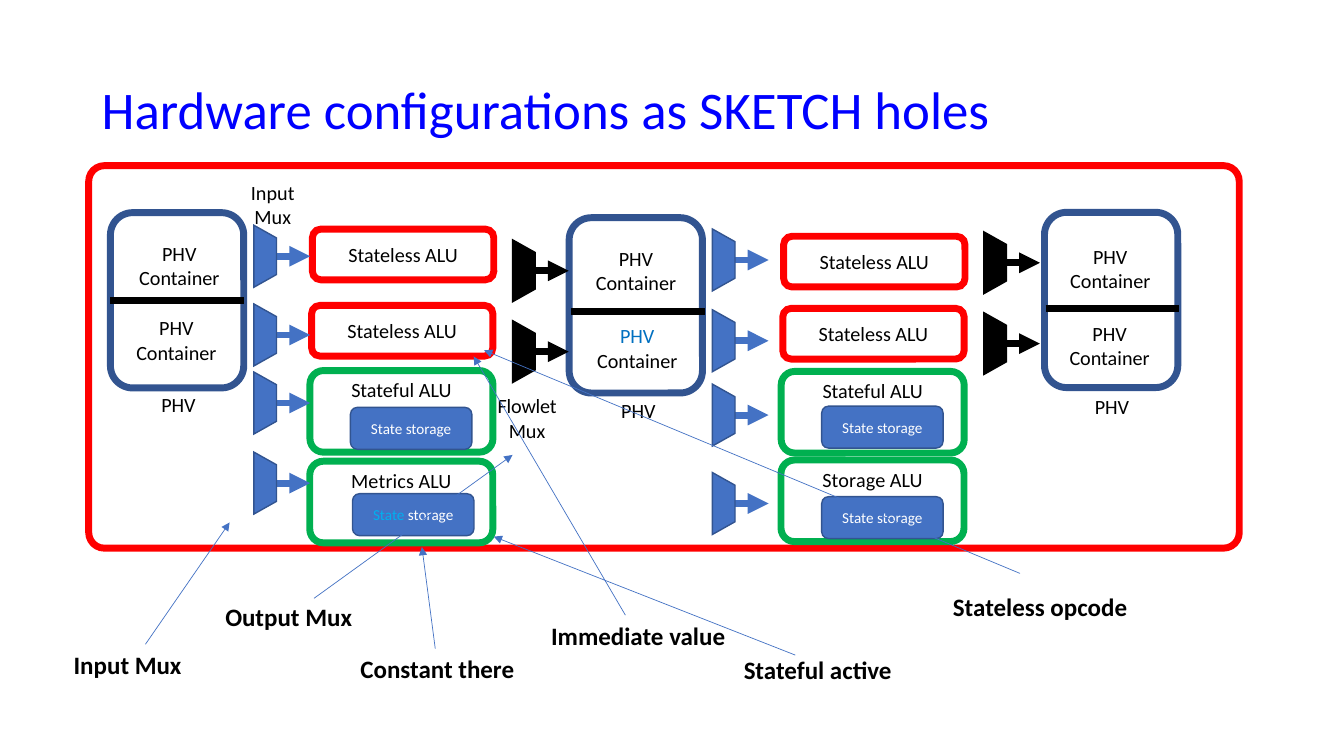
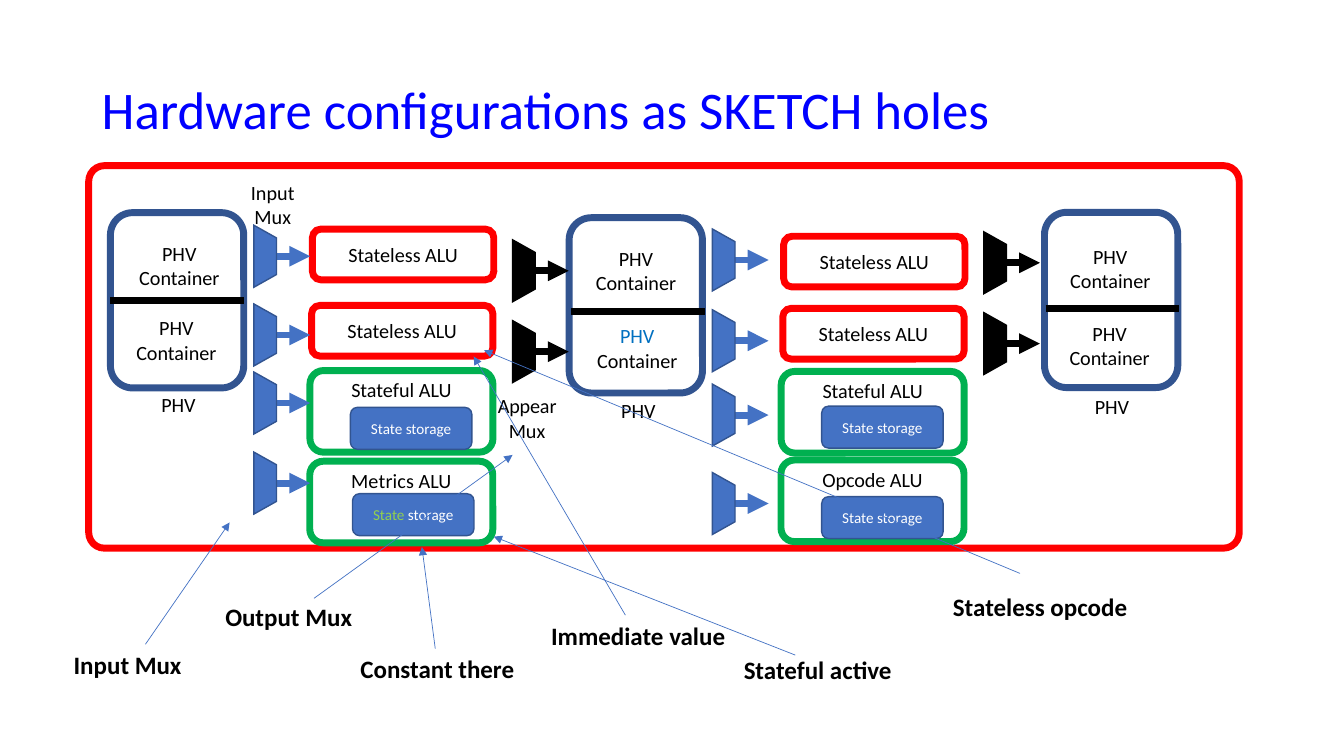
Flowlet: Flowlet -> Appear
Storage at (854, 480): Storage -> Opcode
State at (389, 515) colour: light blue -> light green
